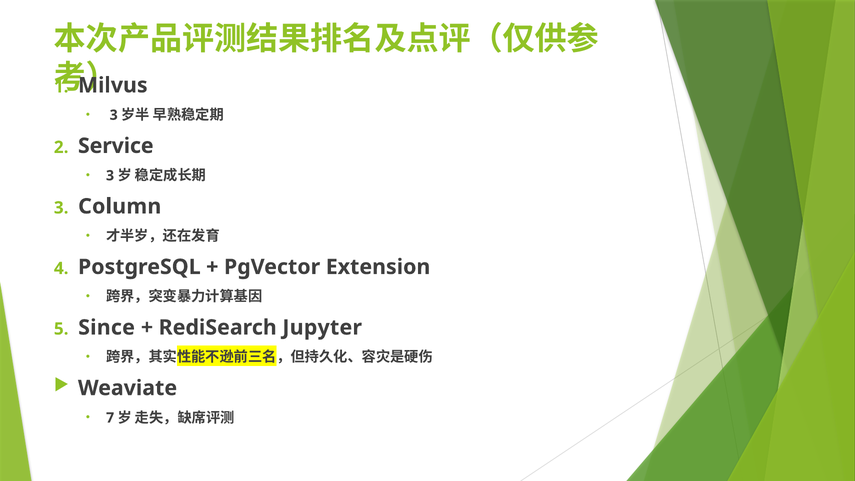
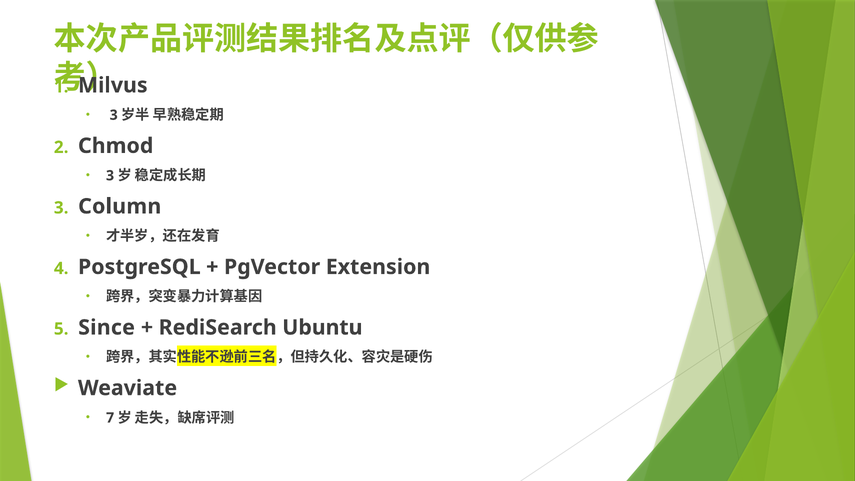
Service: Service -> Chmod
Jupyter: Jupyter -> Ubuntu
